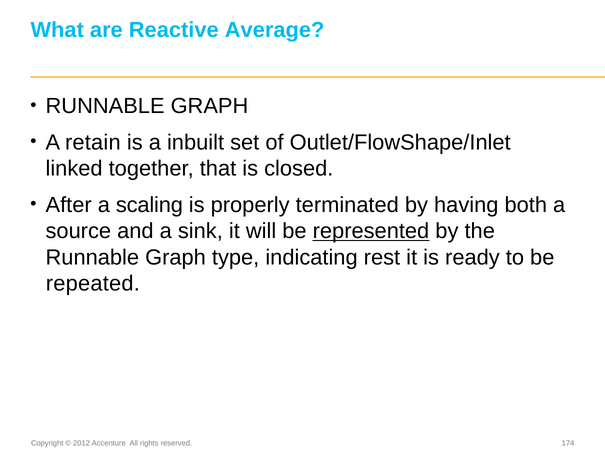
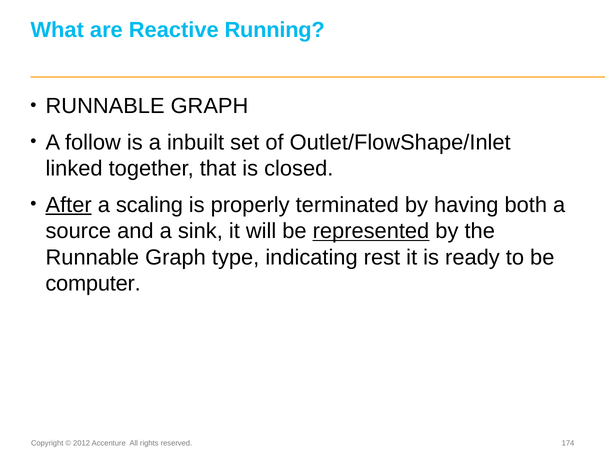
Average: Average -> Running
retain: retain -> follow
After underline: none -> present
repeated: repeated -> computer
